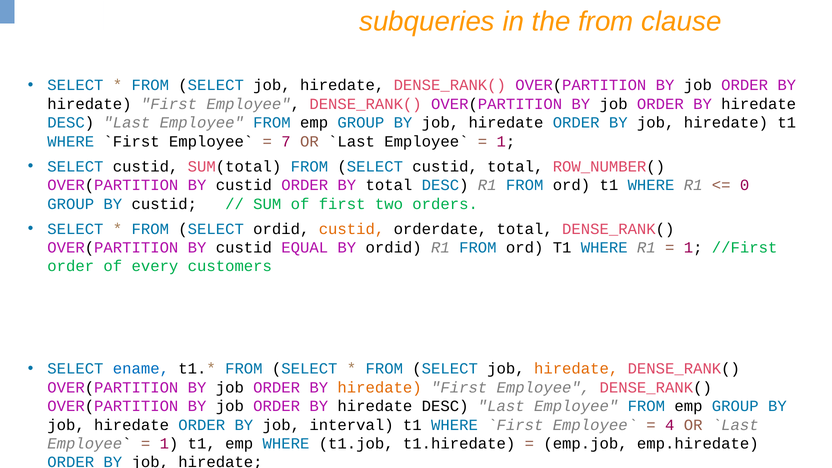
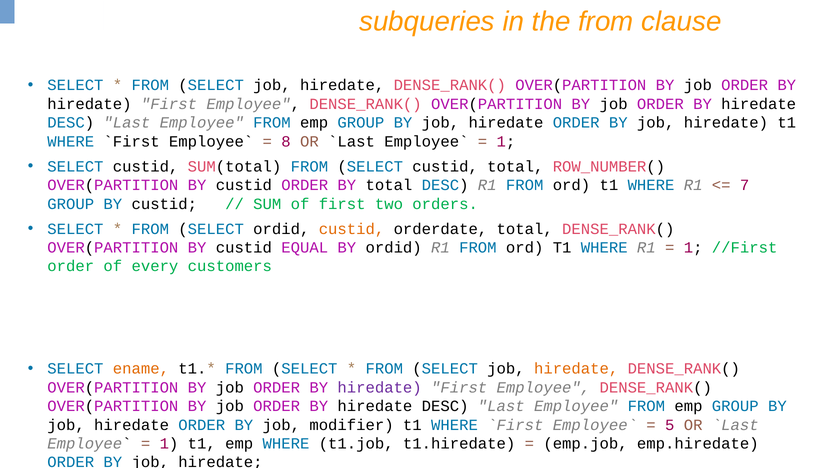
7: 7 -> 8
0: 0 -> 7
ename colour: blue -> orange
hiredate at (380, 387) colour: orange -> purple
interval: interval -> modifier
4: 4 -> 5
